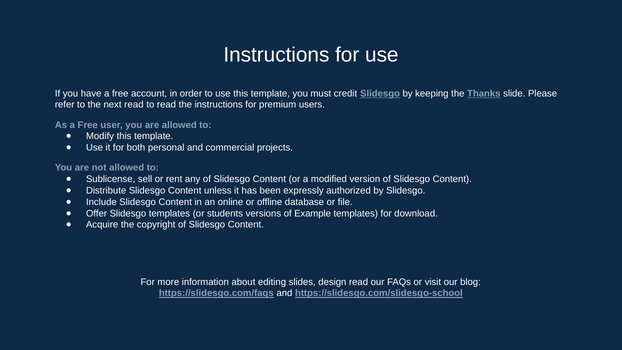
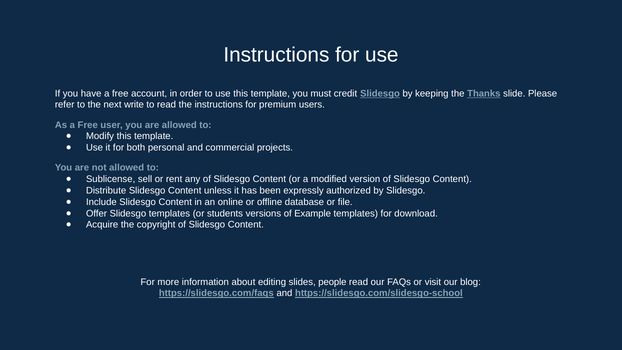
next read: read -> write
design: design -> people
